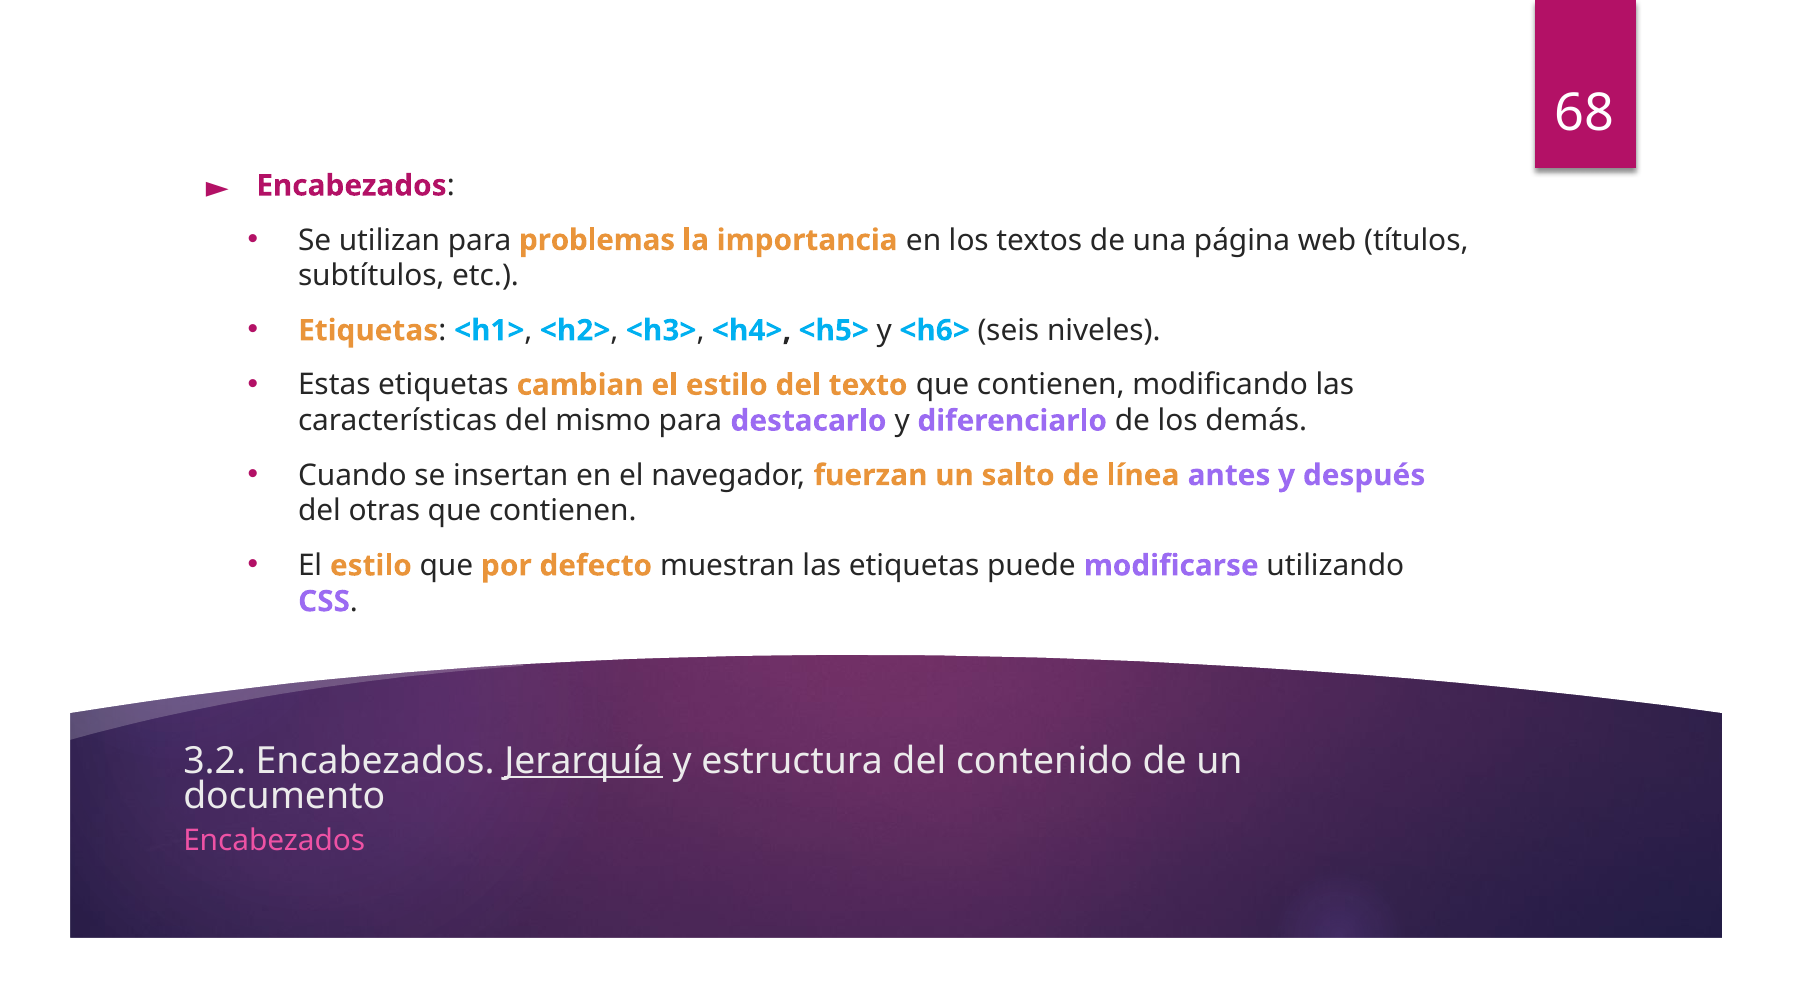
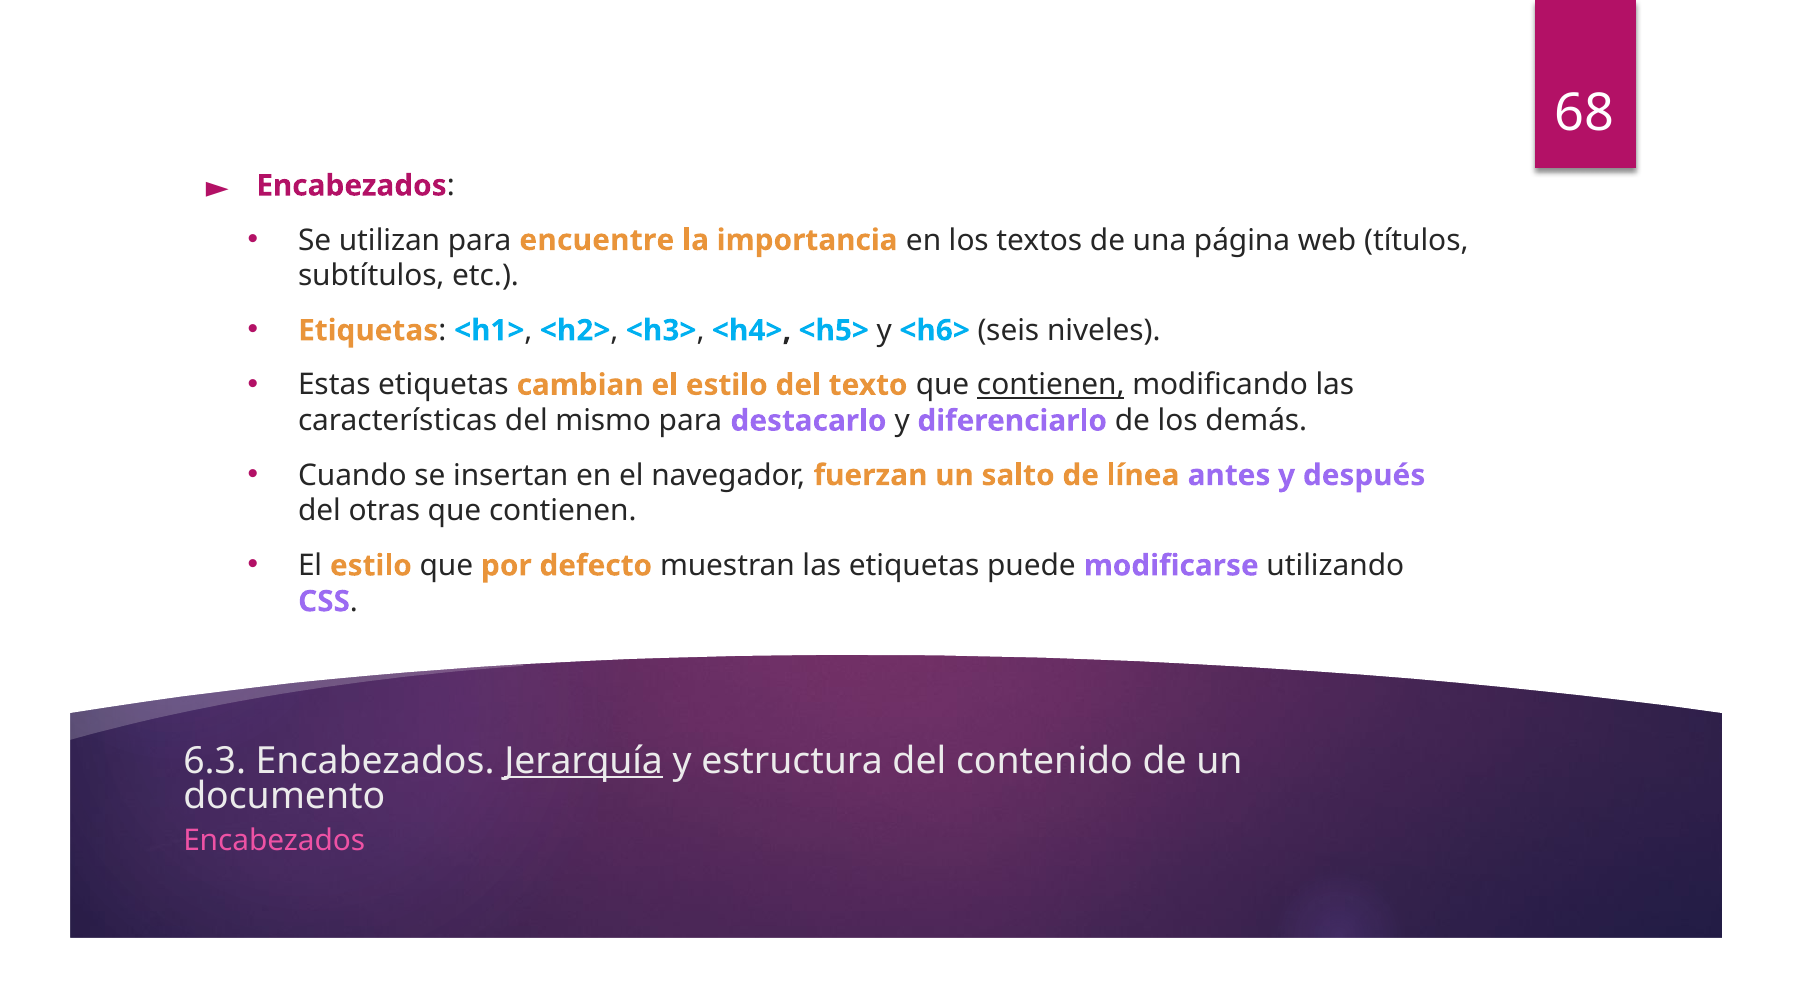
problemas: problemas -> encuentre
contienen at (1051, 385) underline: none -> present
3.2: 3.2 -> 6.3
